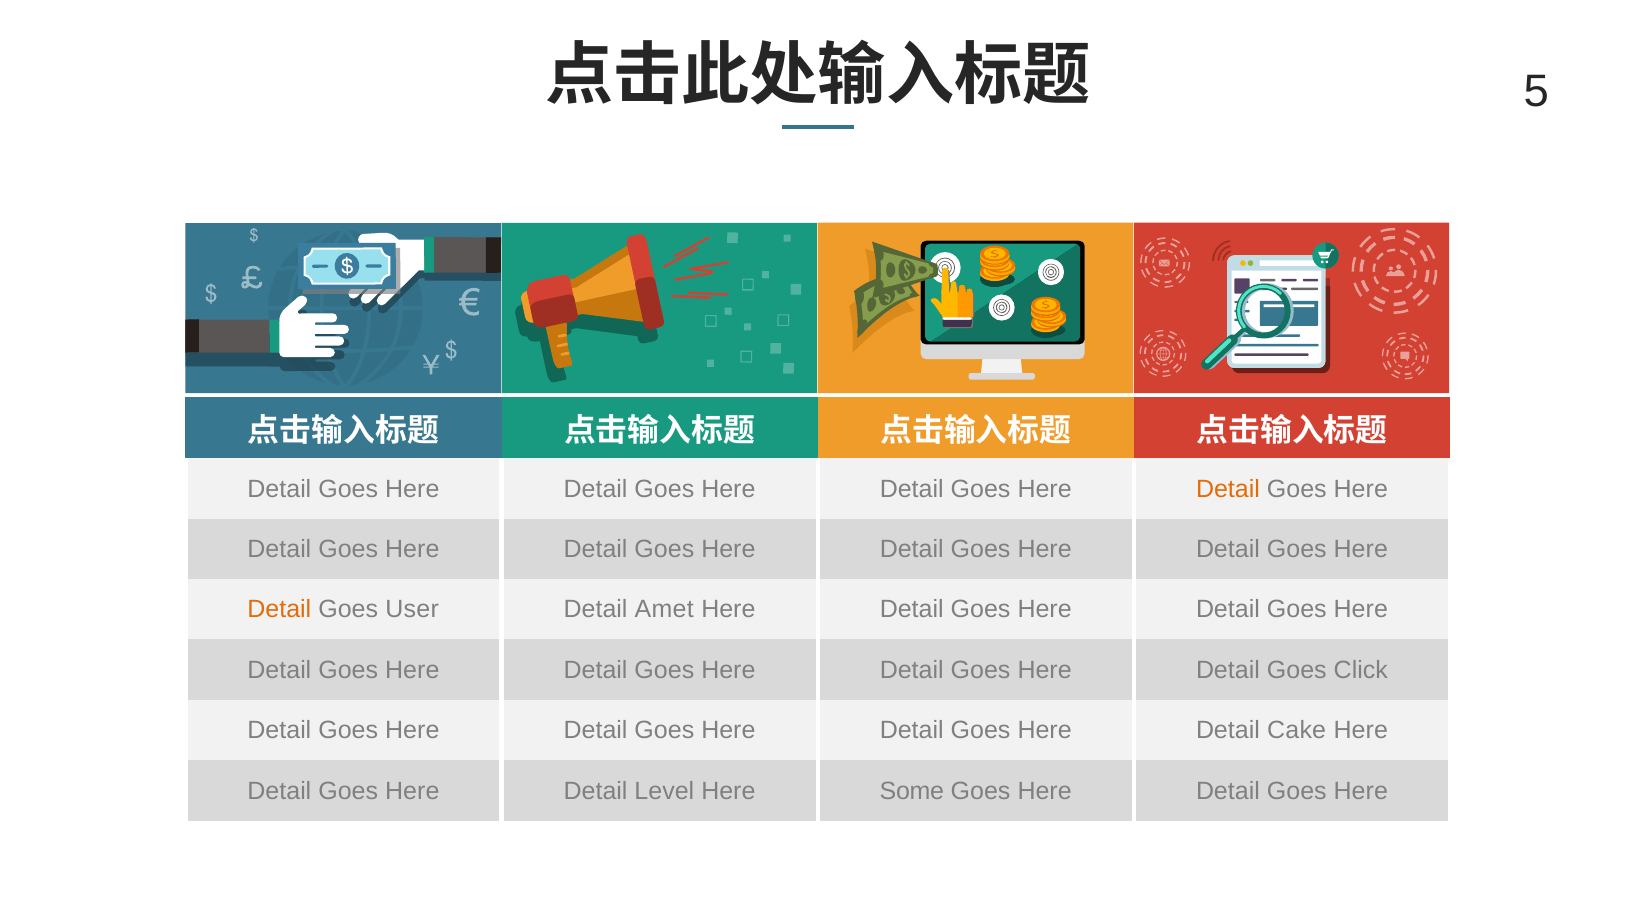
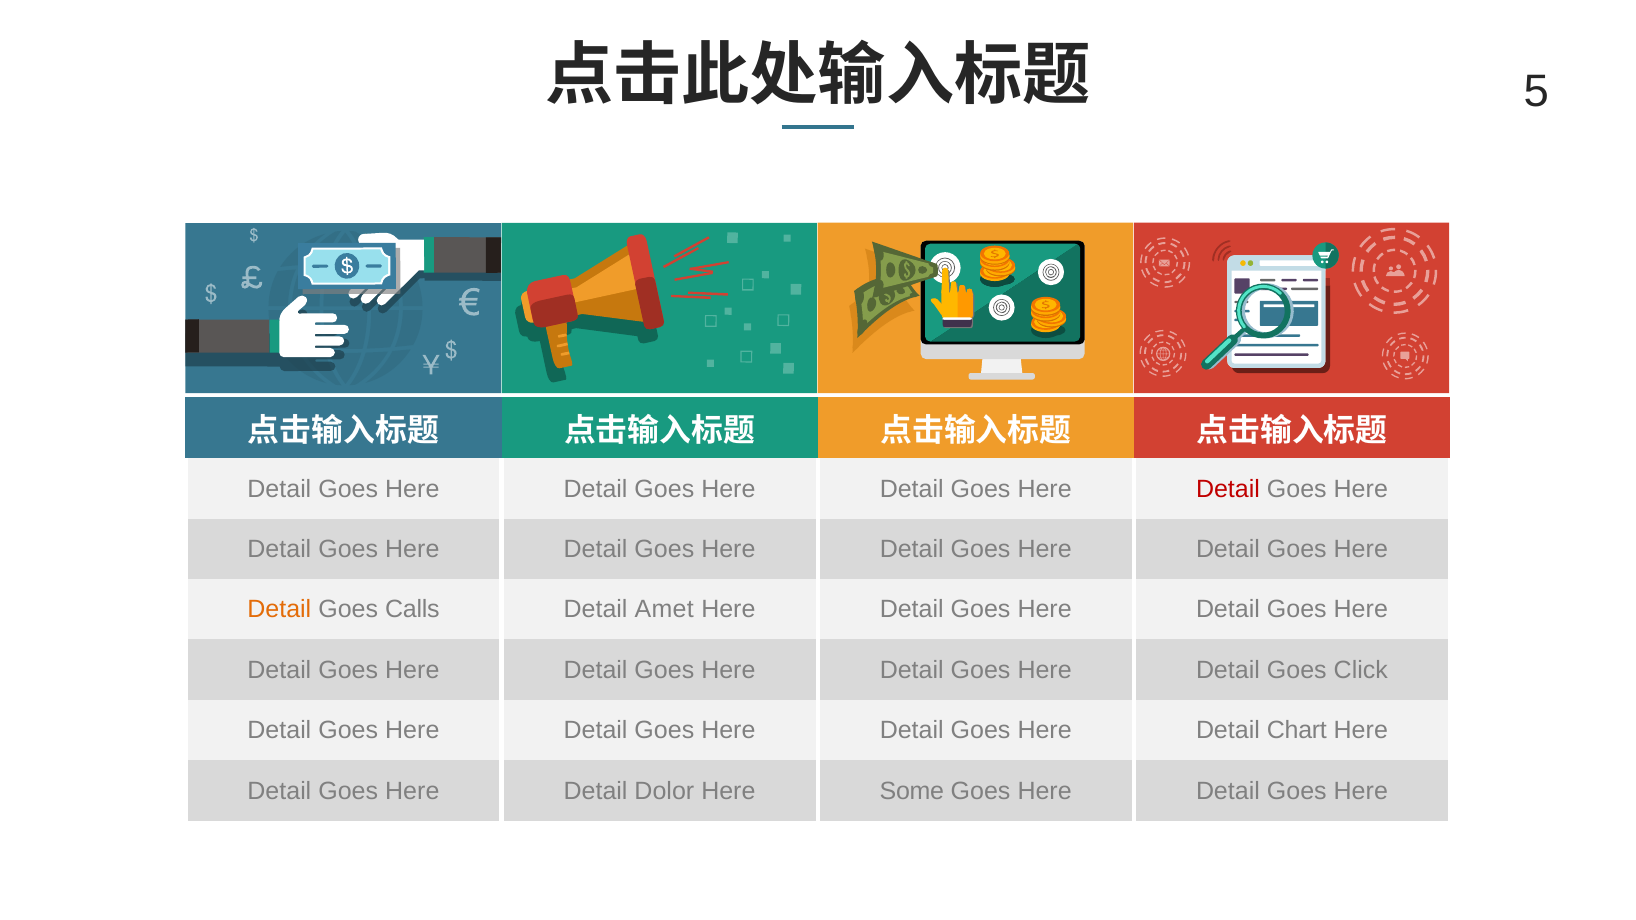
Detail at (1228, 489) colour: orange -> red
User: User -> Calls
Cake: Cake -> Chart
Level: Level -> Dolor
